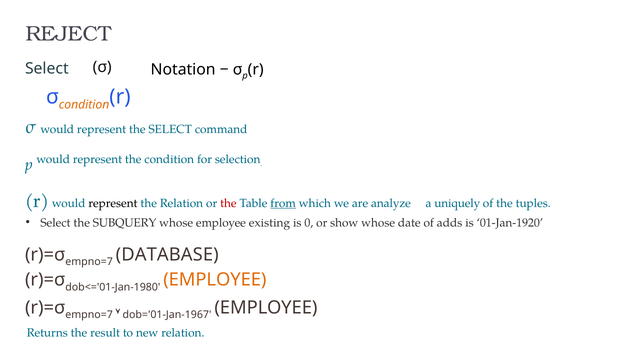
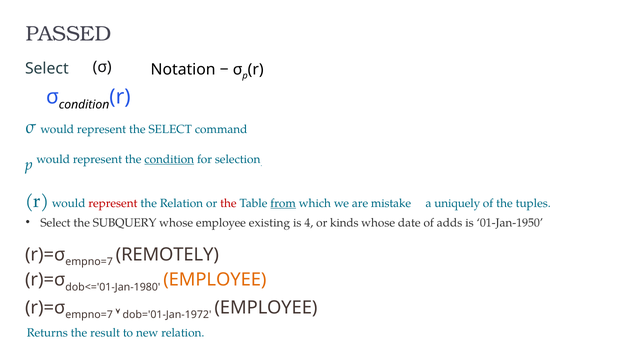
REJECT: REJECT -> PASSED
condition at (84, 105) colour: orange -> black
condition at (169, 159) underline: none -> present
represent at (113, 204) colour: black -> red
analyze: analyze -> mistake
0: 0 -> 4
show: show -> kinds
01-Jan-1920: 01-Jan-1920 -> 01-Jan-1950
DATABASE: DATABASE -> REMOTELY
dob='01-Jan-1967: dob='01-Jan-1967 -> dob='01-Jan-1972
